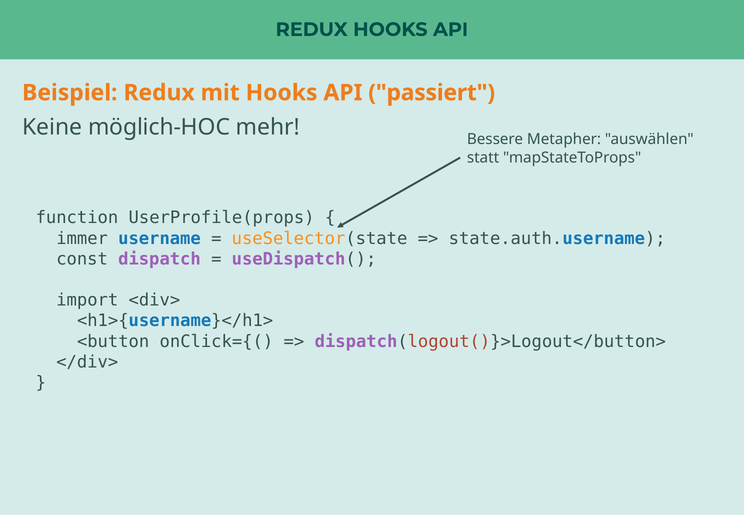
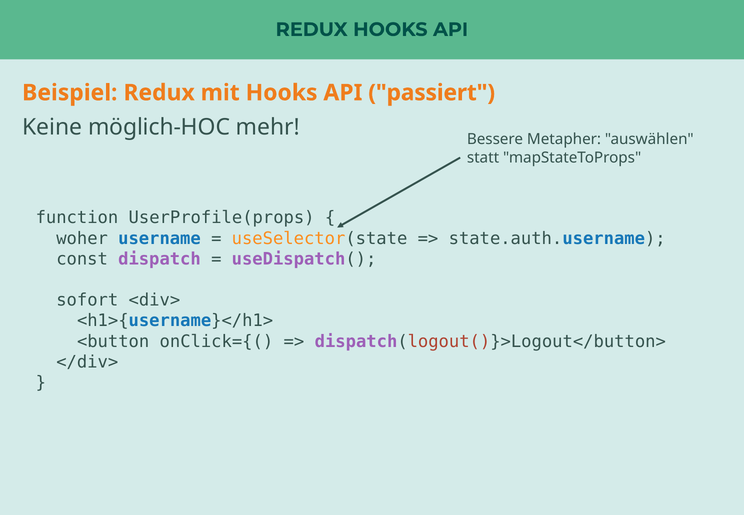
immer: immer -> woher
import: import -> sofort
